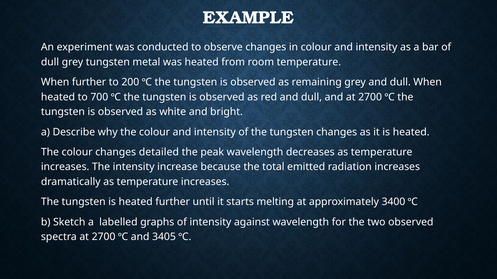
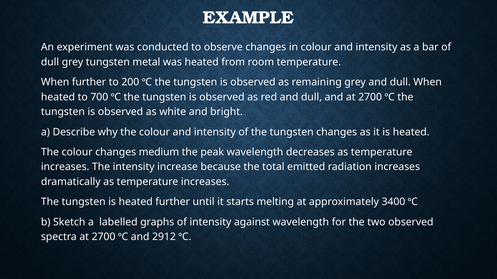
detailed: detailed -> medium
3405: 3405 -> 2912
